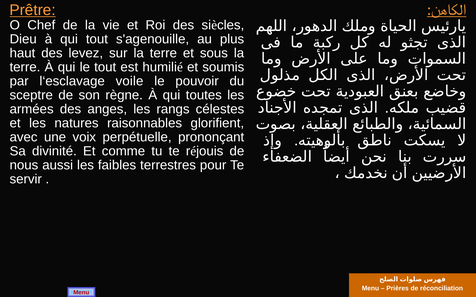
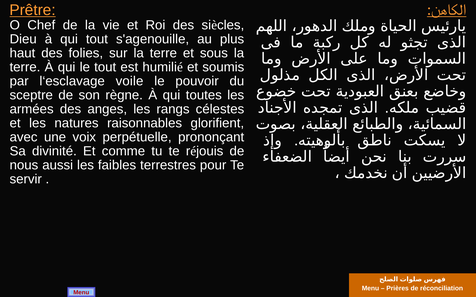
levez: levez -> folies
